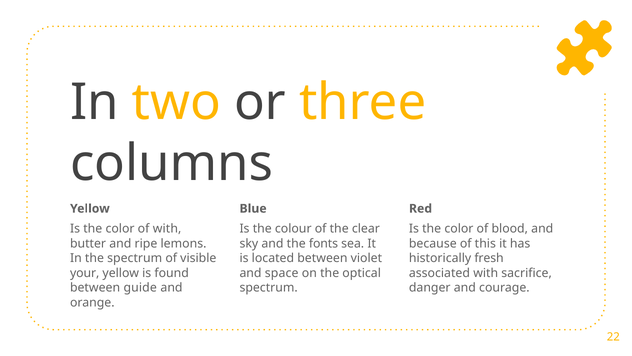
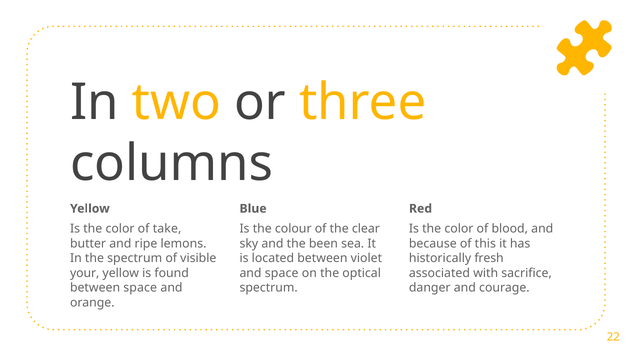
of with: with -> take
fonts: fonts -> been
between guide: guide -> space
